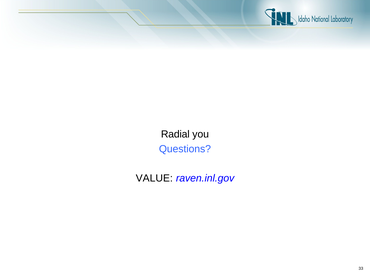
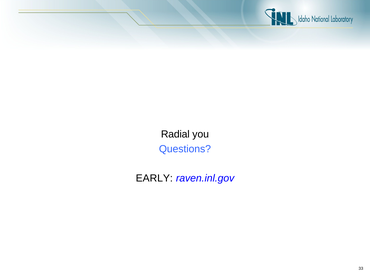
VALUE: VALUE -> EARLY
